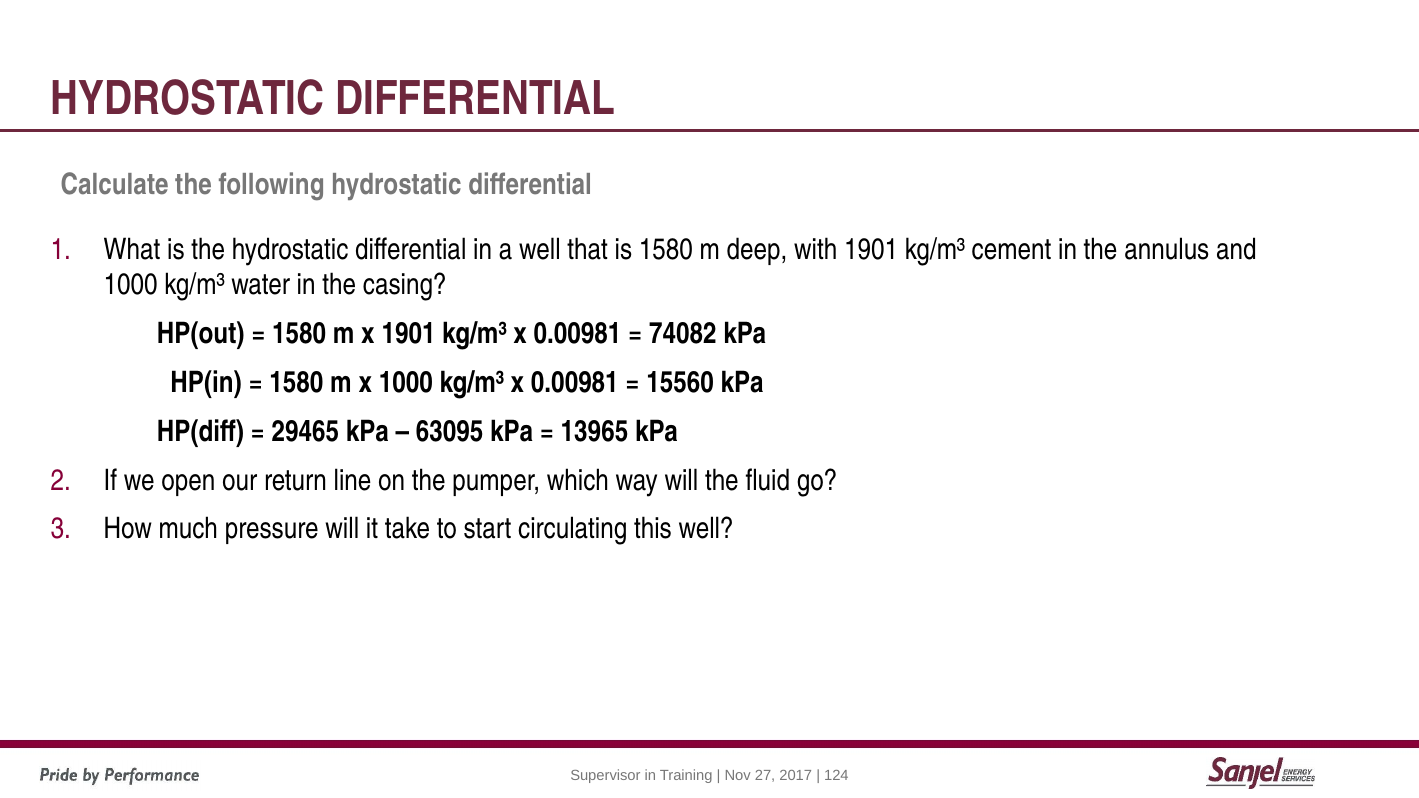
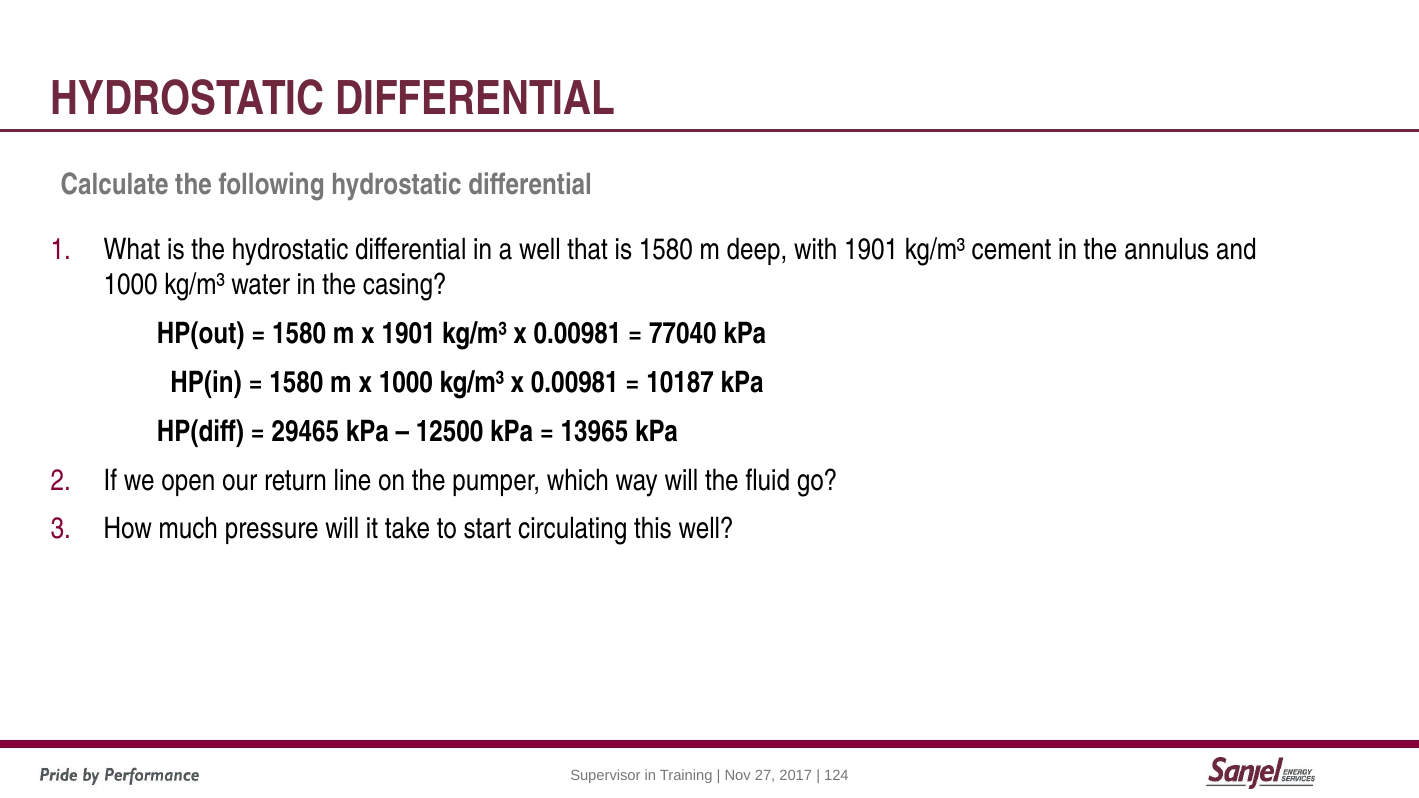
74082: 74082 -> 77040
15560: 15560 -> 10187
63095: 63095 -> 12500
